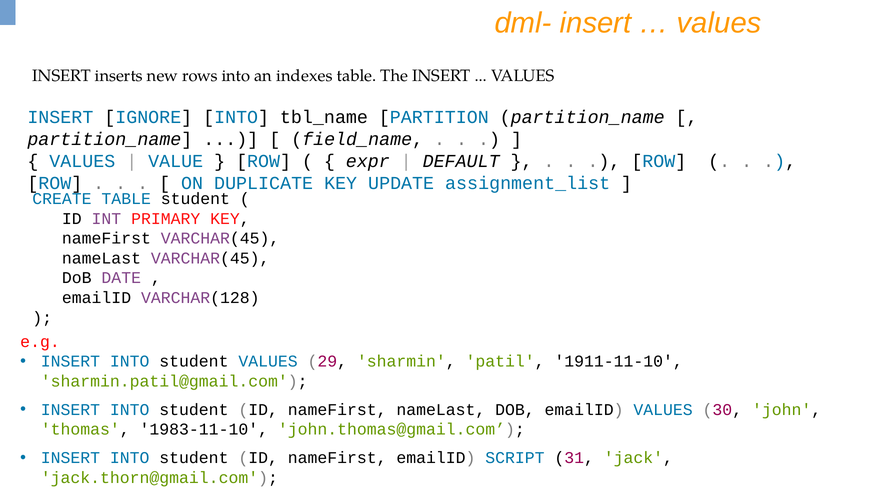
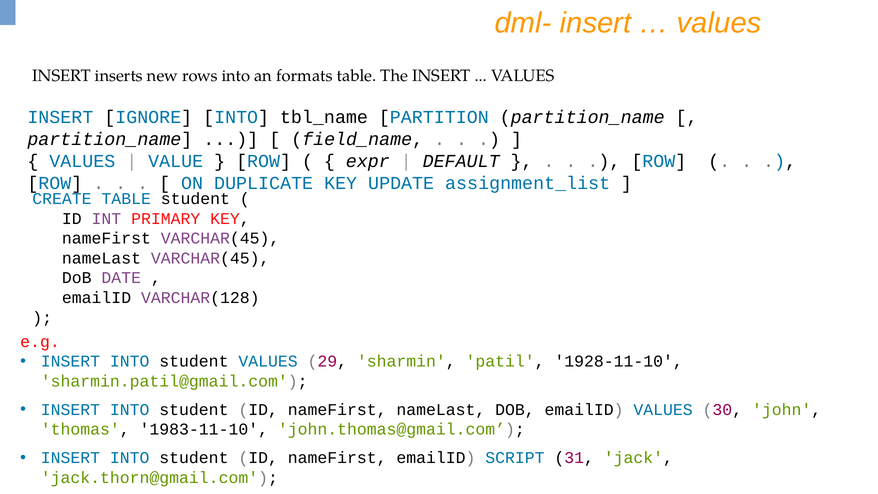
indexes: indexes -> formats
1911-11-10: 1911-11-10 -> 1928-11-10
